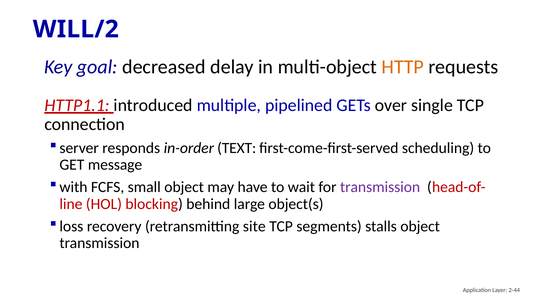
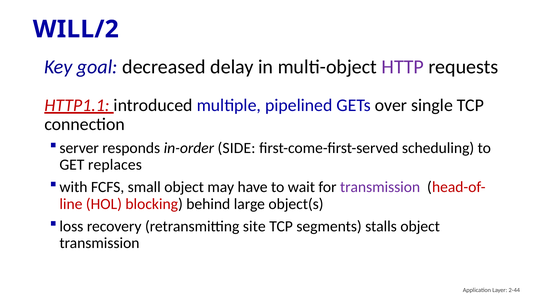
HTTP colour: orange -> purple
TEXT: TEXT -> SIDE
message: message -> replaces
